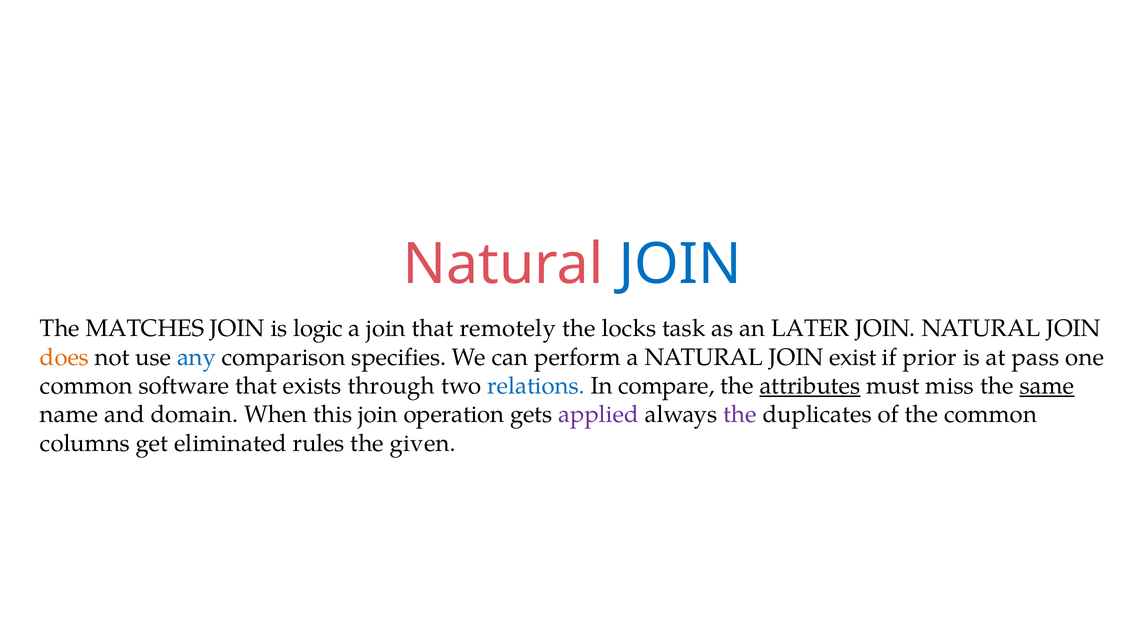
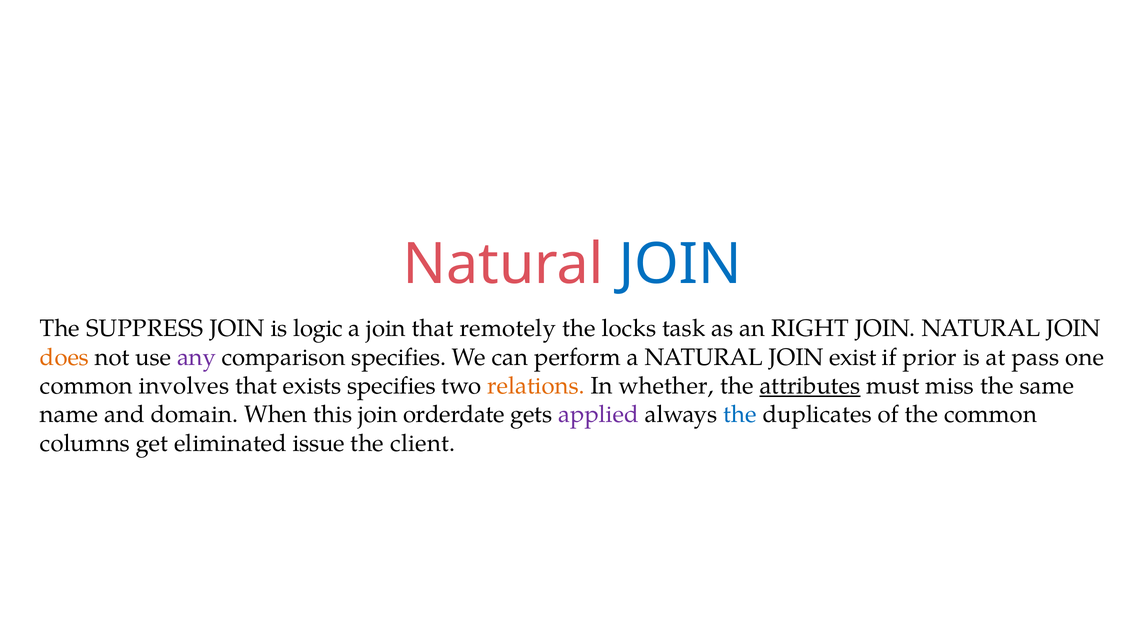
MATCHES: MATCHES -> SUPPRESS
LATER: LATER -> RIGHT
any colour: blue -> purple
software: software -> involves
exists through: through -> specifies
relations colour: blue -> orange
compare: compare -> whether
same underline: present -> none
operation: operation -> orderdate
the at (740, 415) colour: purple -> blue
rules: rules -> issue
given: given -> client
